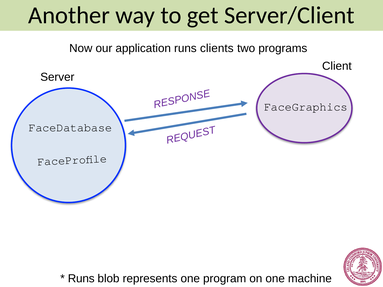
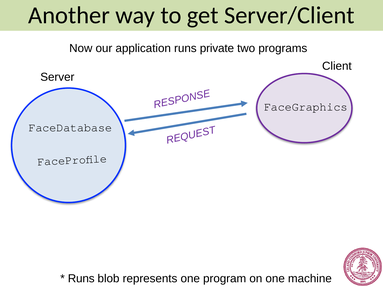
clients: clients -> private
